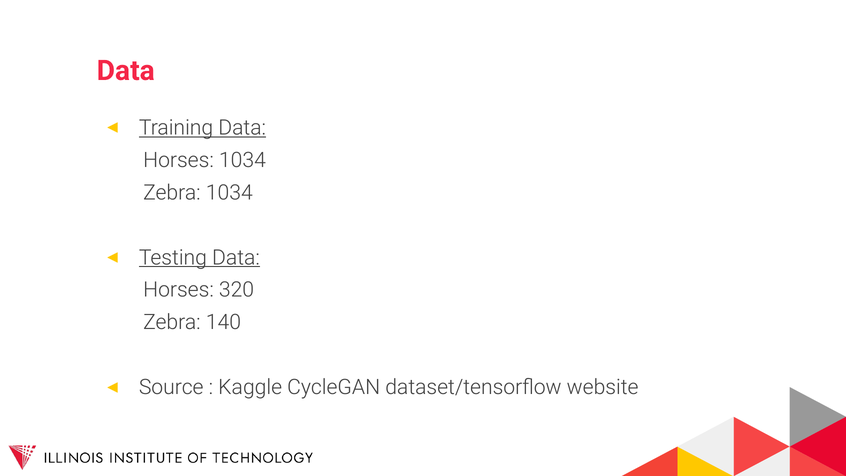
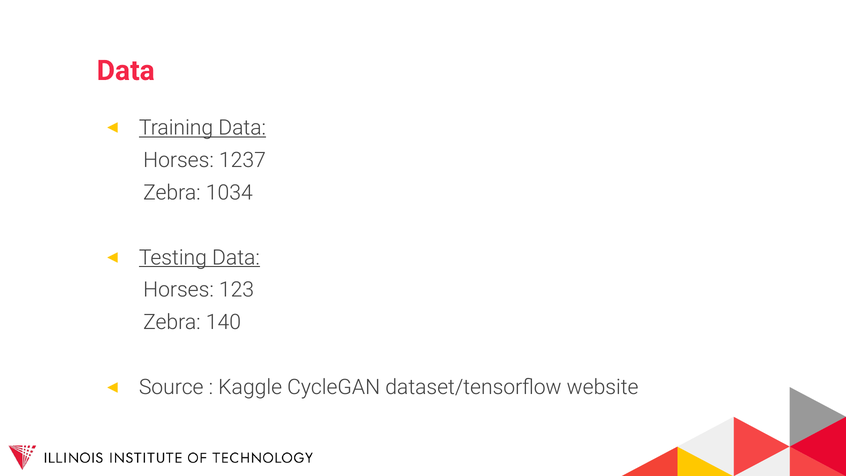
Horses 1034: 1034 -> 1237
320: 320 -> 123
